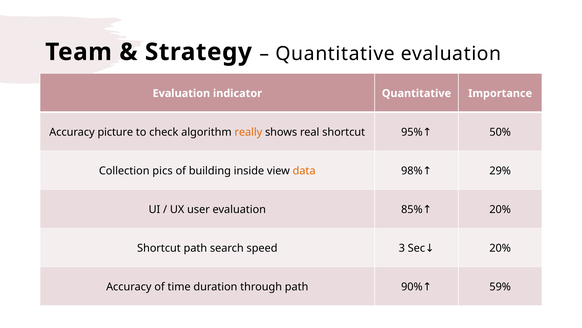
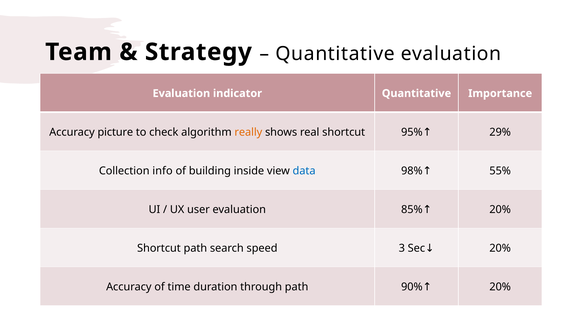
50%: 50% -> 29%
pics: pics -> info
data colour: orange -> blue
29%: 29% -> 55%
59% at (500, 286): 59% -> 20%
